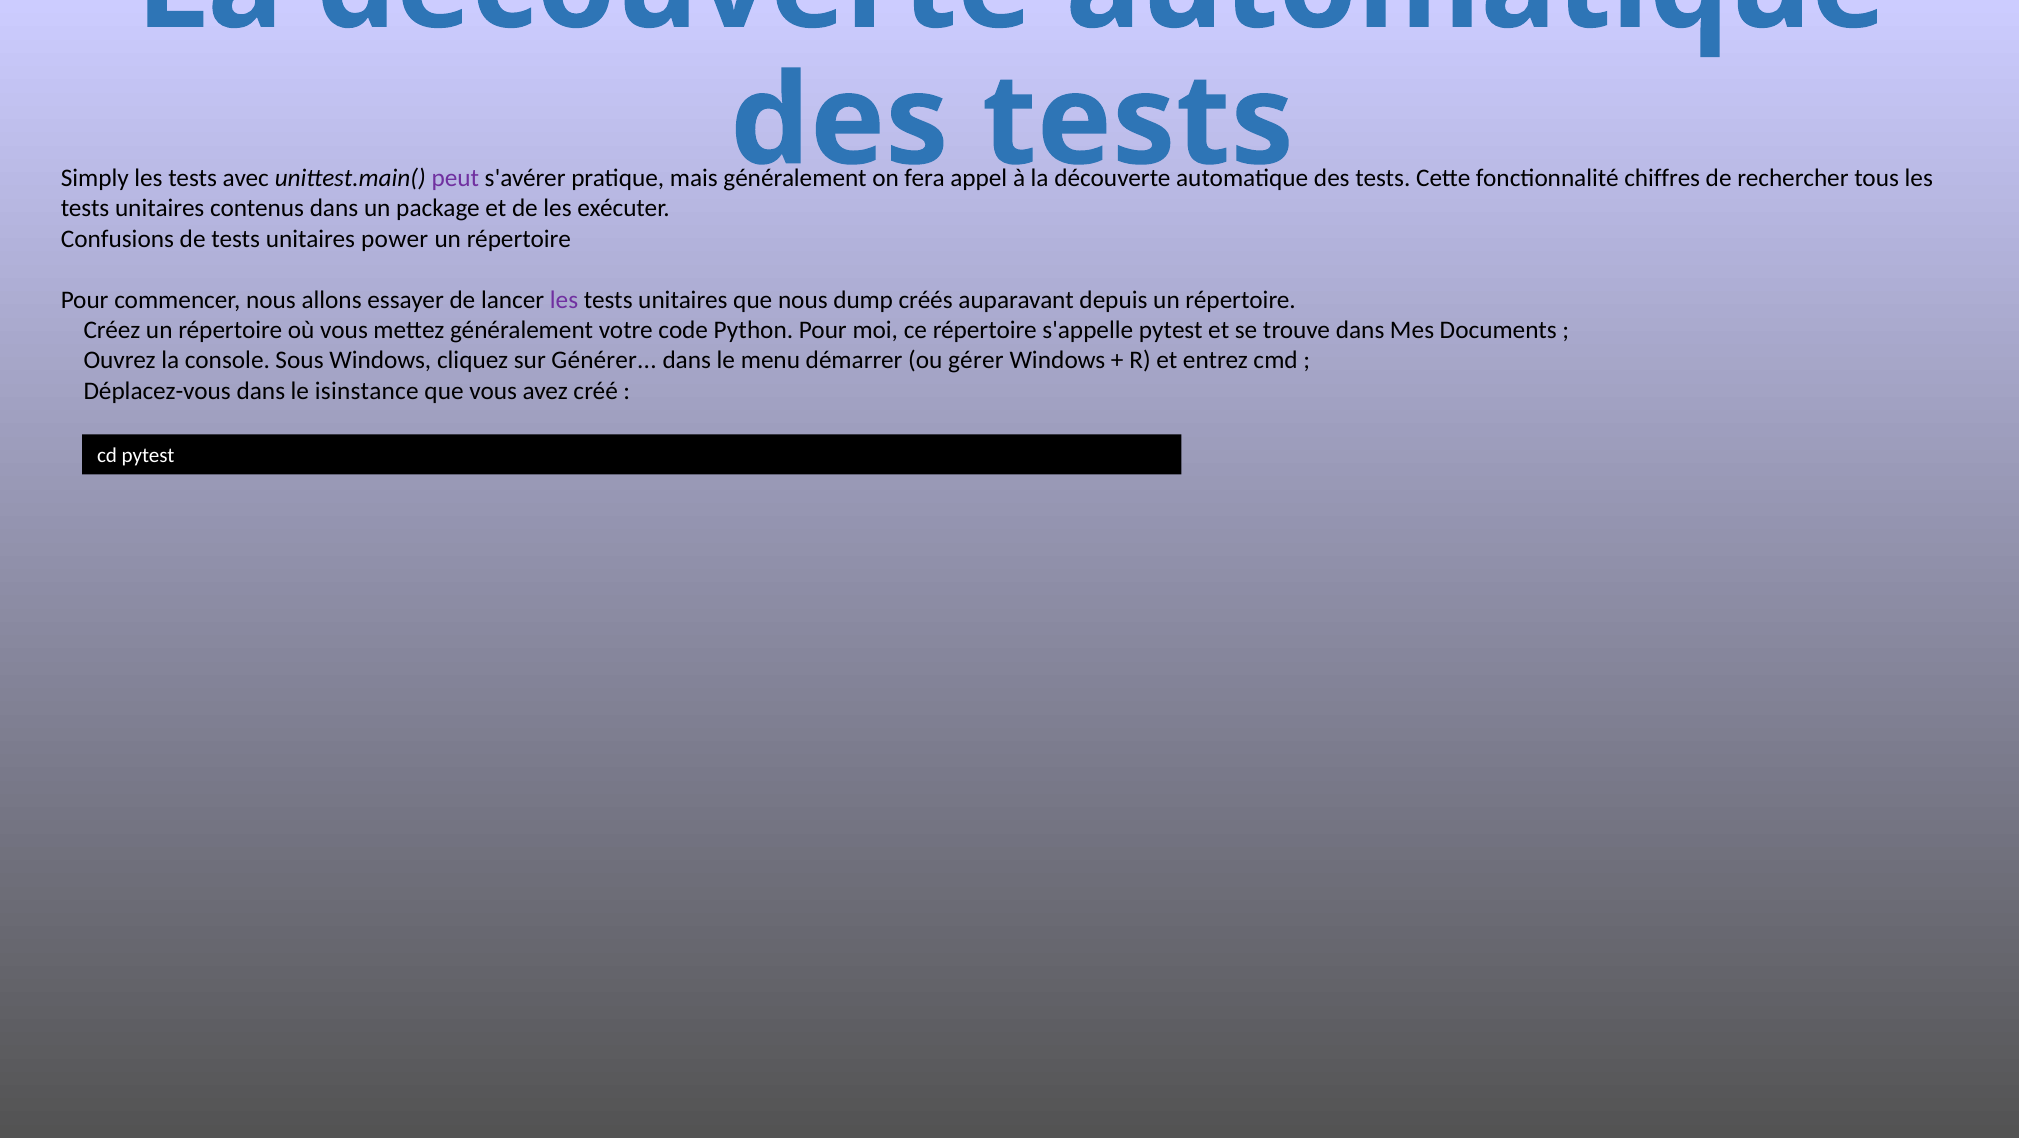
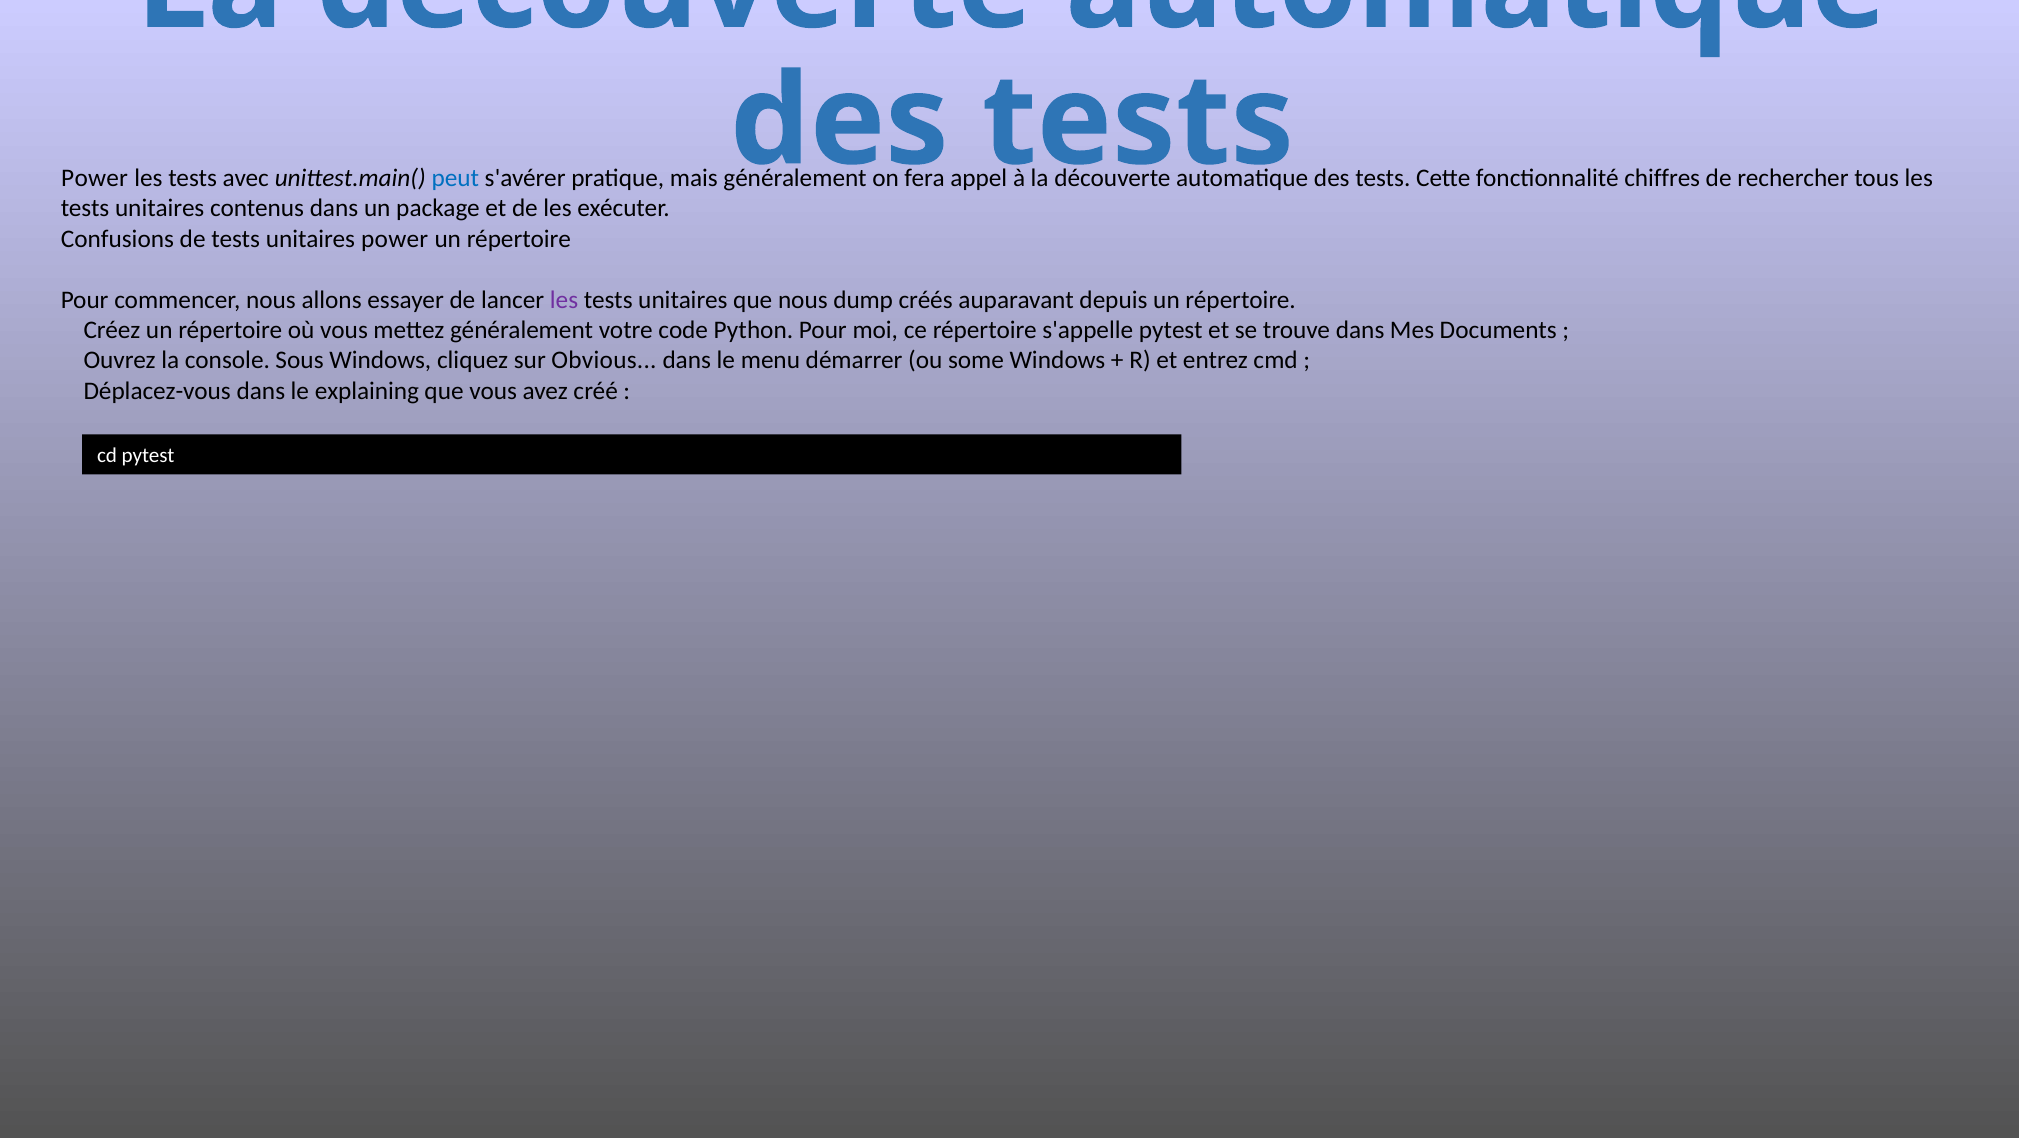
Simply at (95, 178): Simply -> Power
peut colour: purple -> blue
Générer: Générer -> Obvious
gérer: gérer -> some
isinstance: isinstance -> explaining
